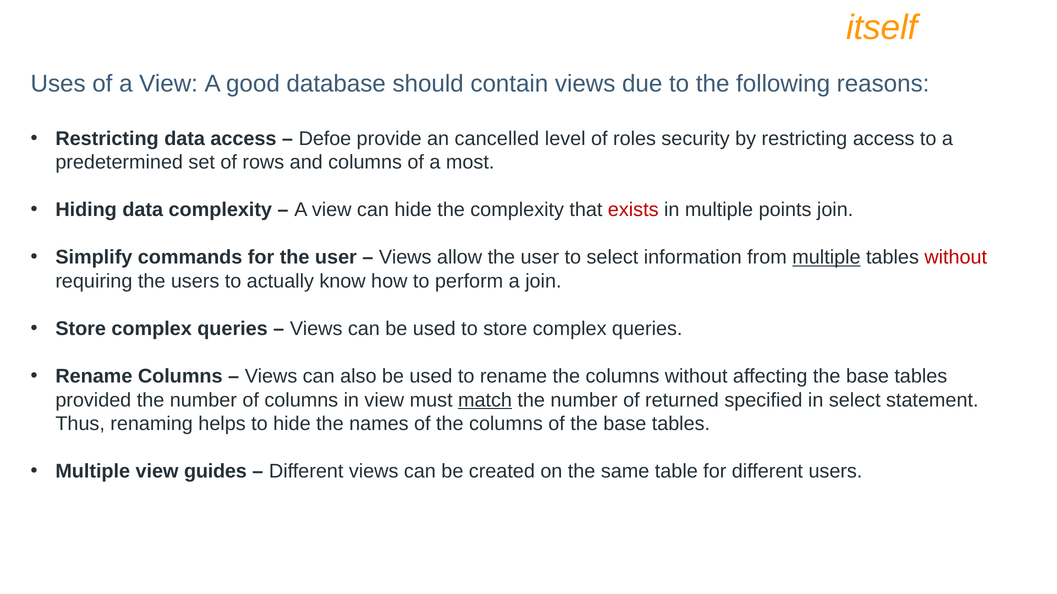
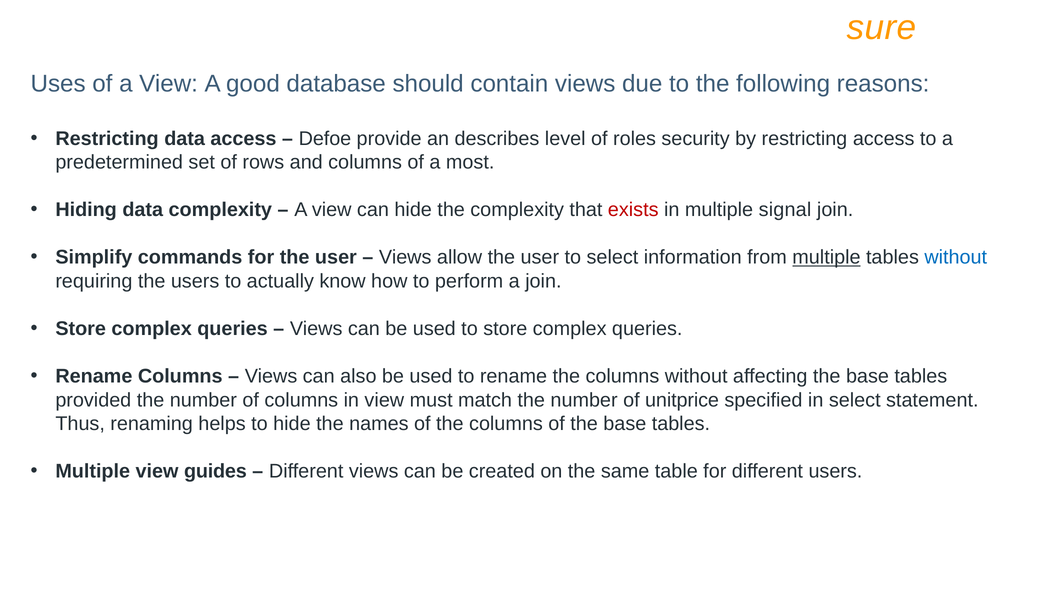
itself: itself -> sure
cancelled: cancelled -> describes
points: points -> signal
without at (956, 258) colour: red -> blue
match underline: present -> none
returned: returned -> unitprice
